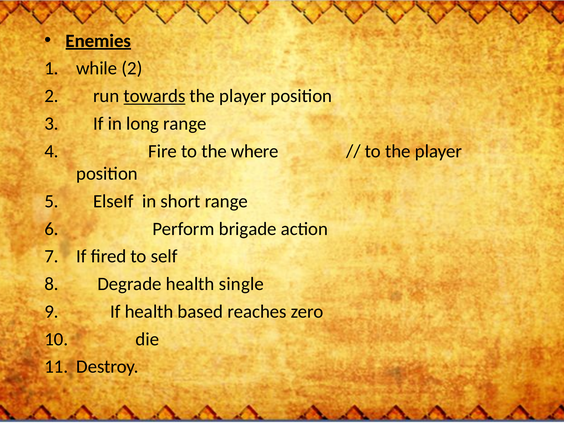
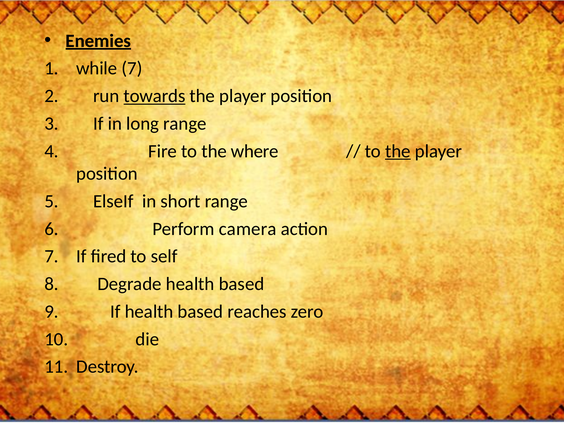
while 2: 2 -> 7
the at (398, 151) underline: none -> present
brigade: brigade -> camera
Degrade health single: single -> based
